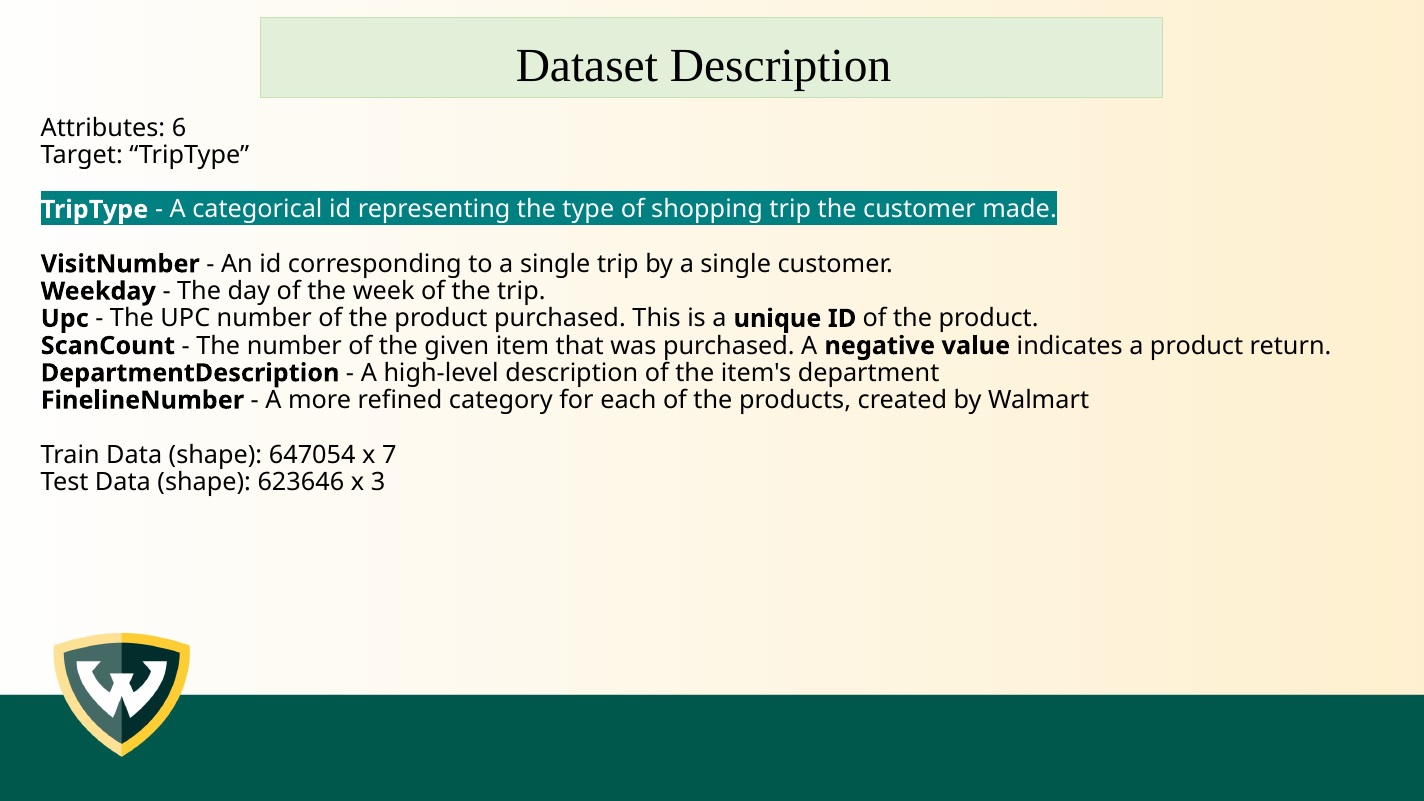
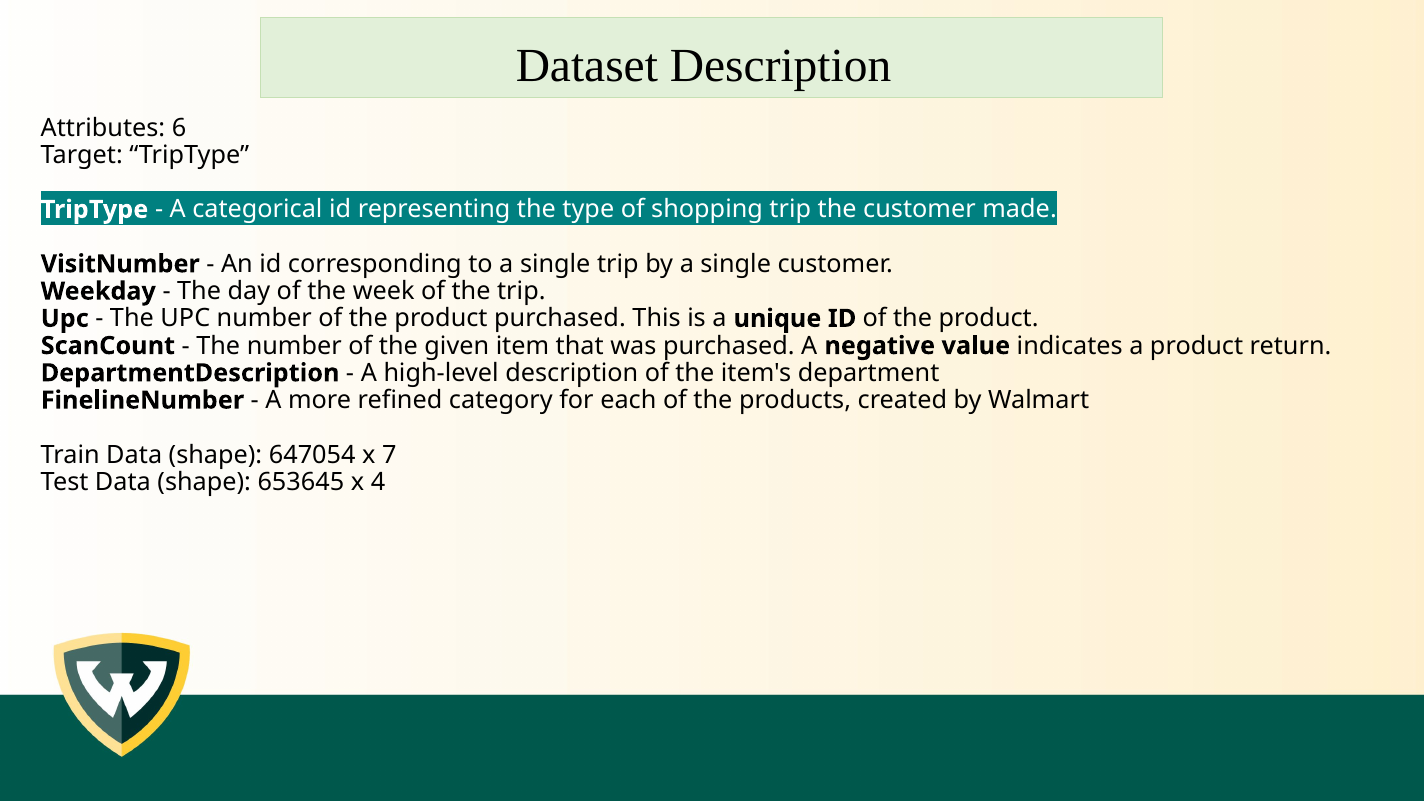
623646: 623646 -> 653645
3: 3 -> 4
